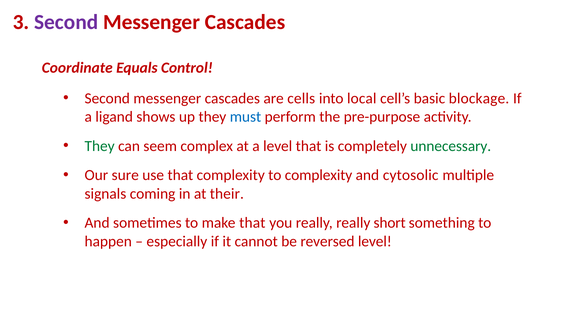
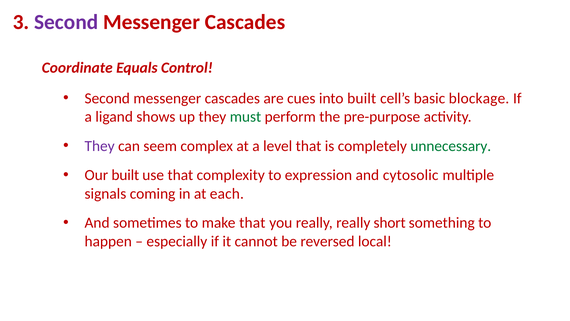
cells: cells -> cues
into local: local -> built
must colour: blue -> green
They at (100, 146) colour: green -> purple
Our sure: sure -> built
to complexity: complexity -> expression
their: their -> each
reversed level: level -> local
